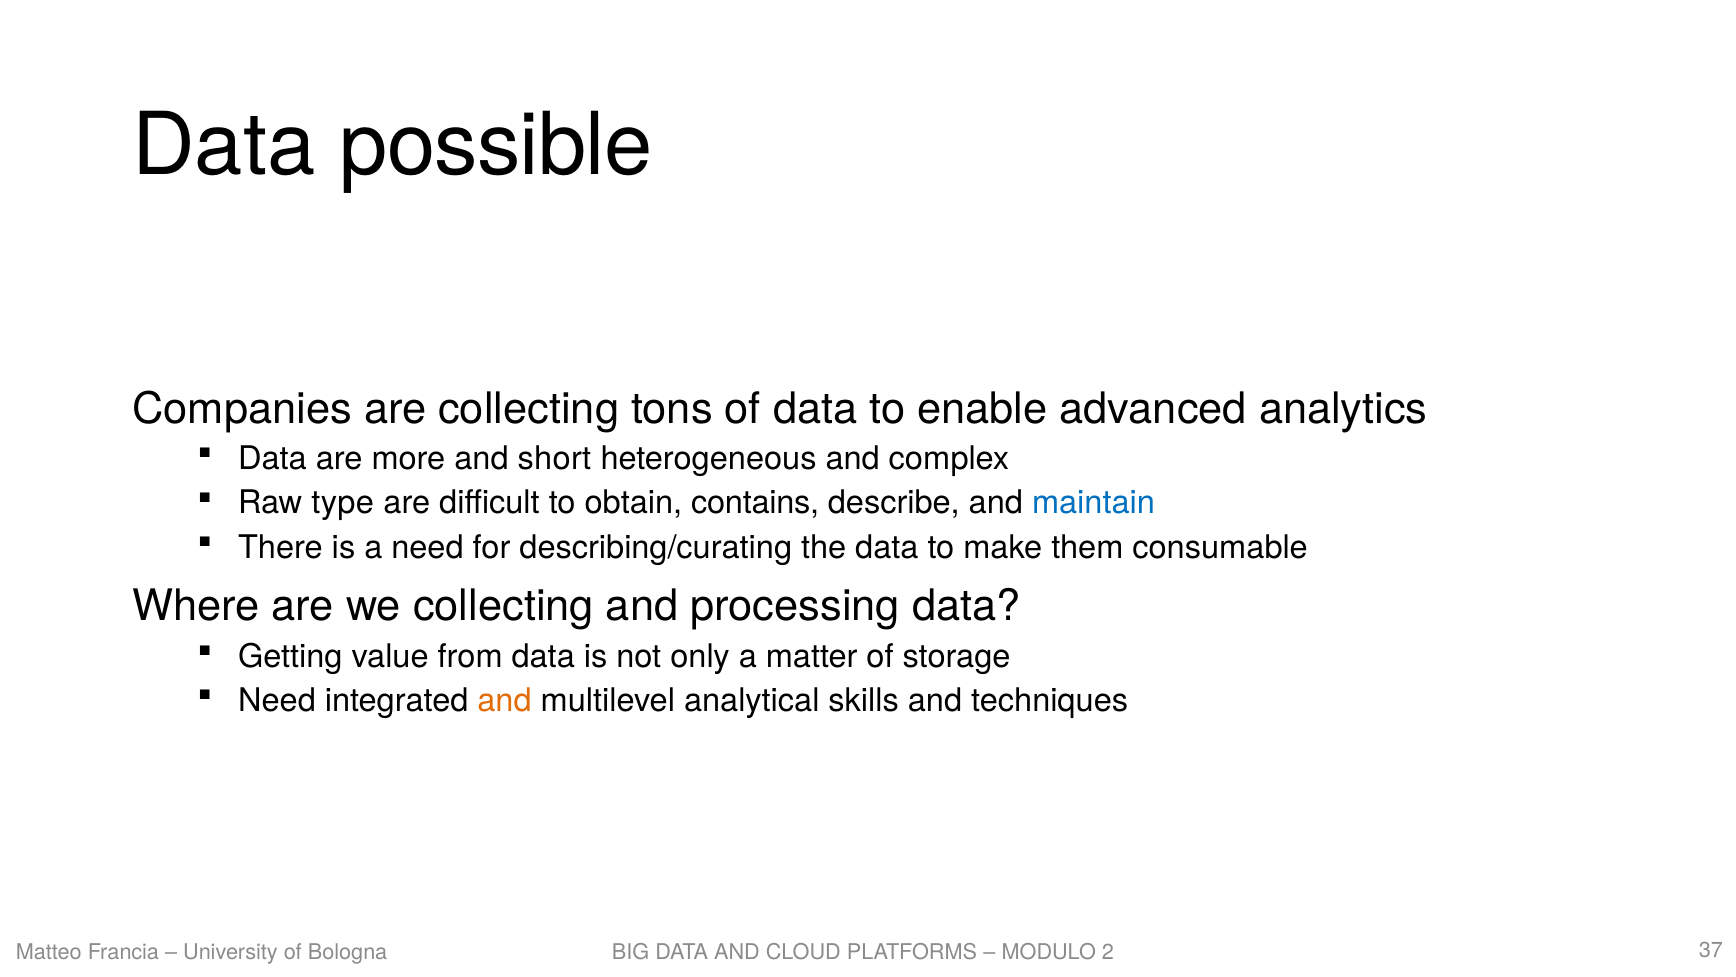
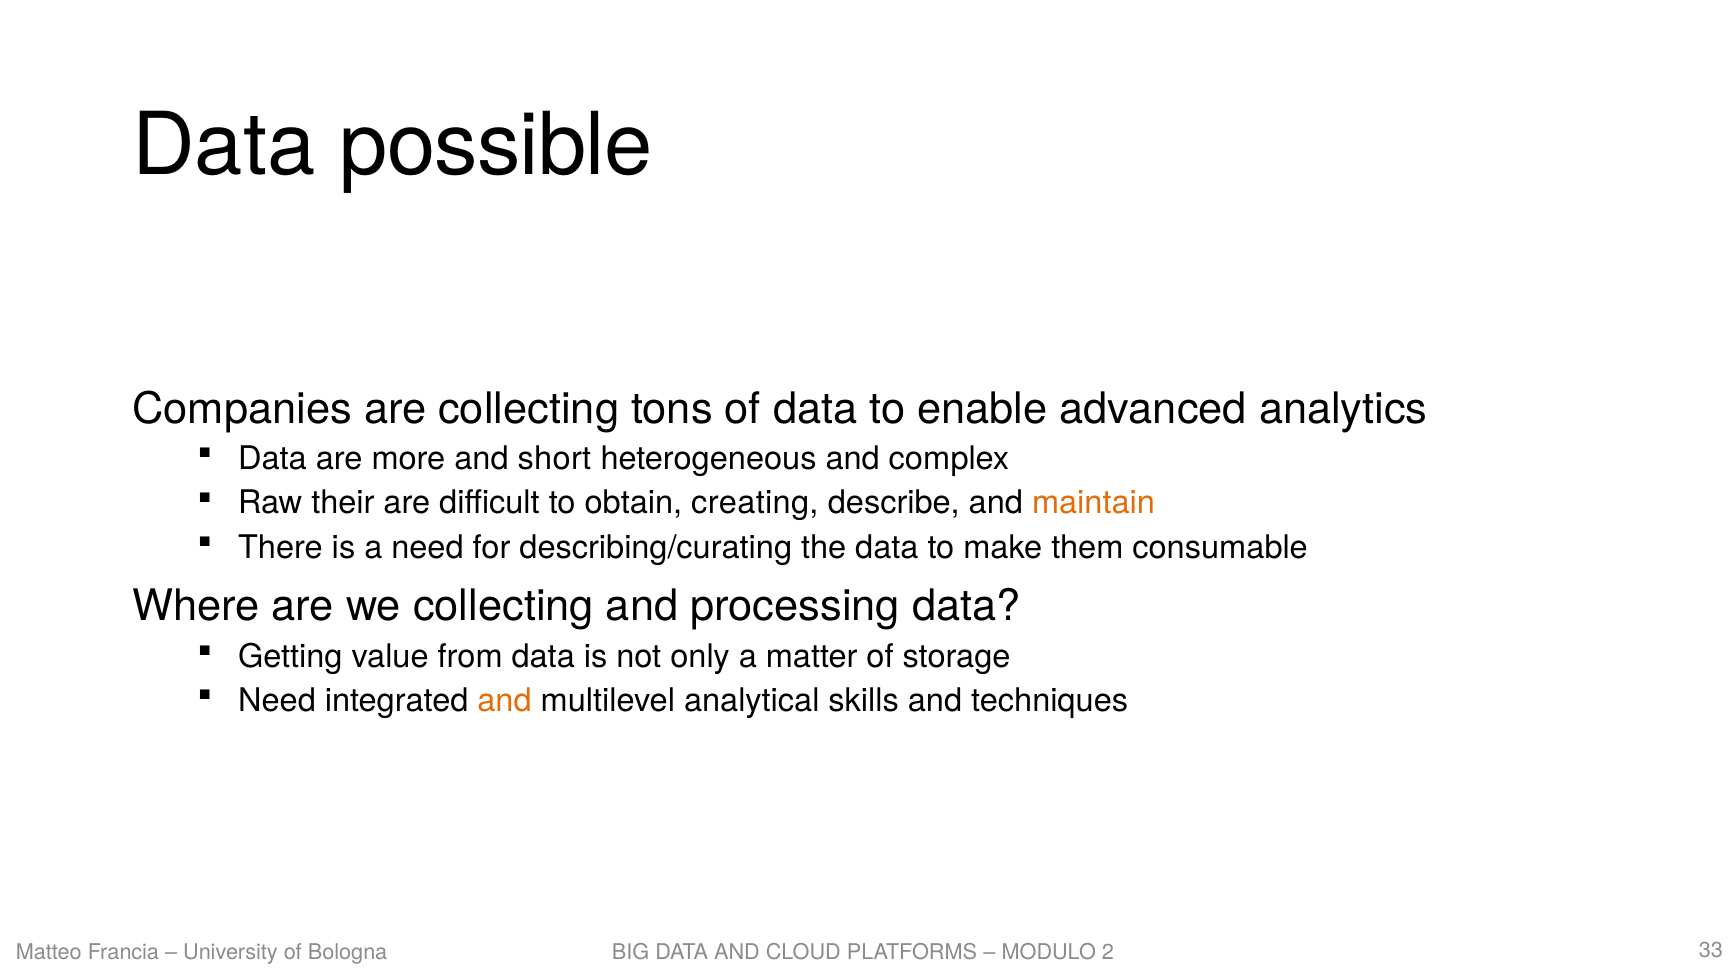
type: type -> their
contains: contains -> creating
maintain colour: blue -> orange
37: 37 -> 33
